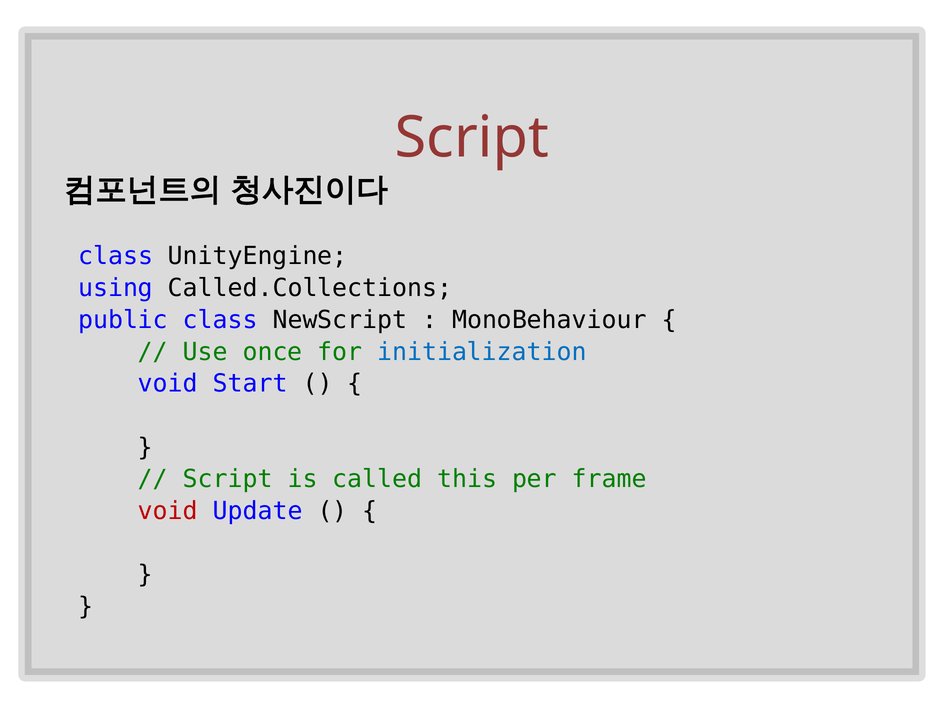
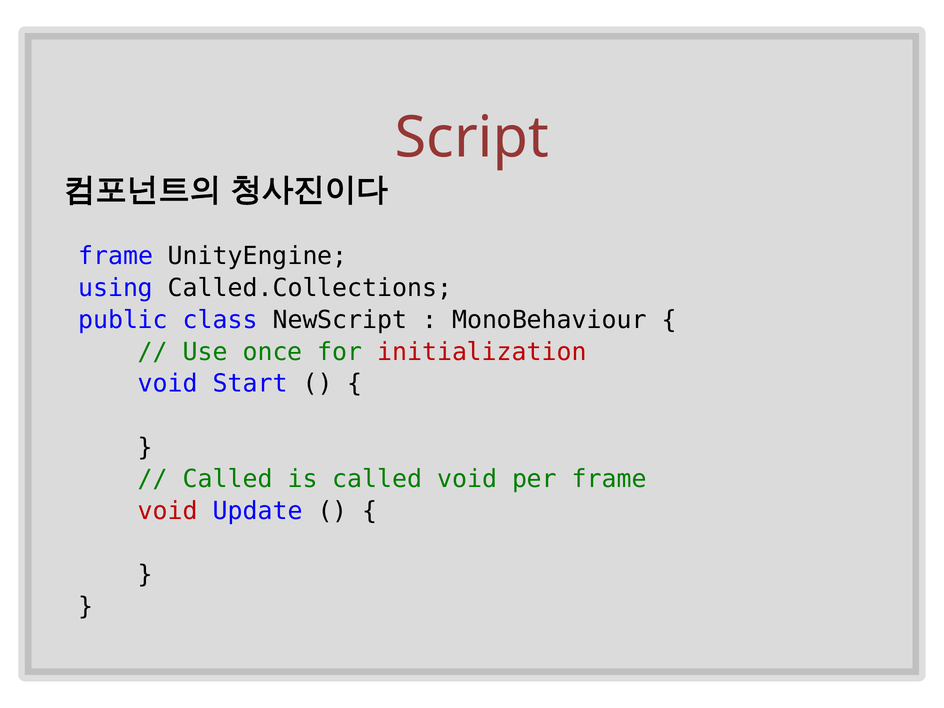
class at (116, 256): class -> frame
initialization colour: blue -> red
Script at (228, 479): Script -> Called
called this: this -> void
